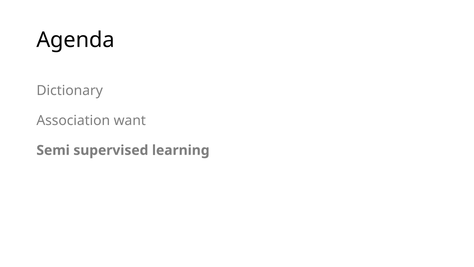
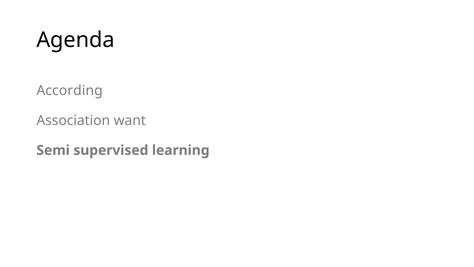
Dictionary: Dictionary -> According
